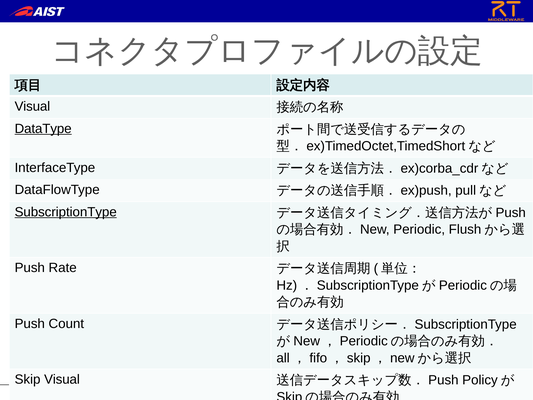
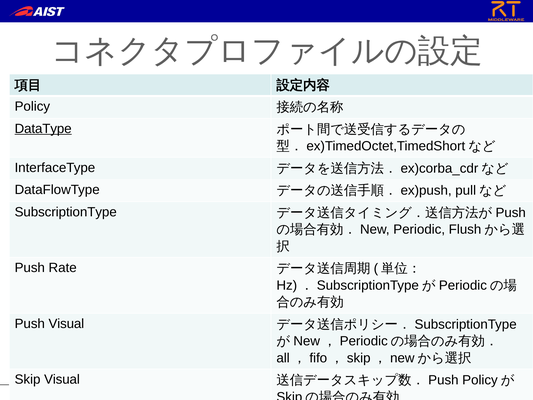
Visual at (32, 106): Visual -> Policy
SubscriptionType at (66, 212) underline: present -> none
Push Count: Count -> Visual
